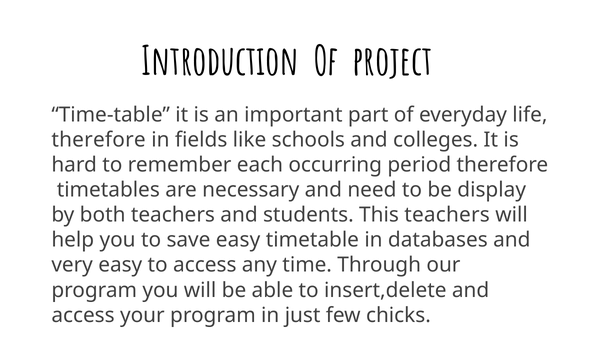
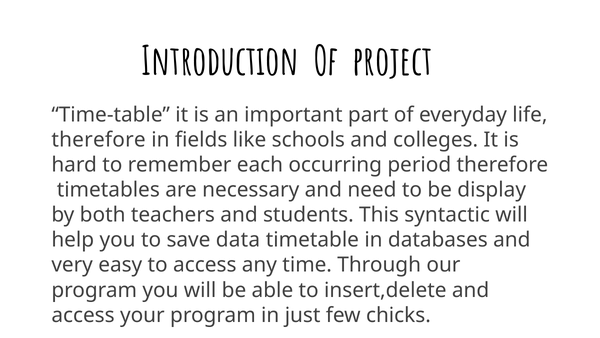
This teachers: teachers -> syntactic
save easy: easy -> data
